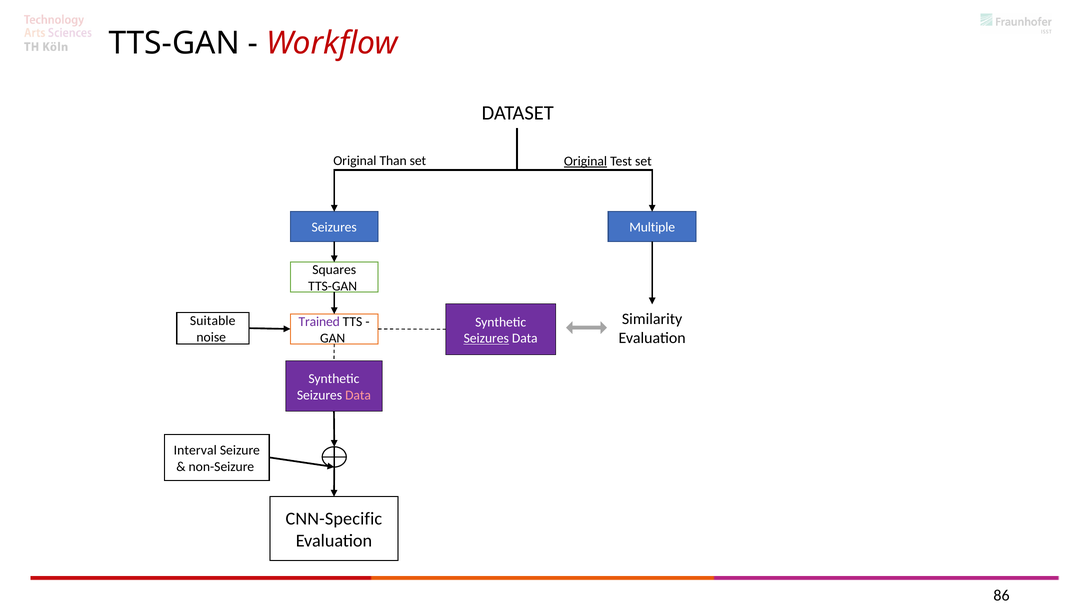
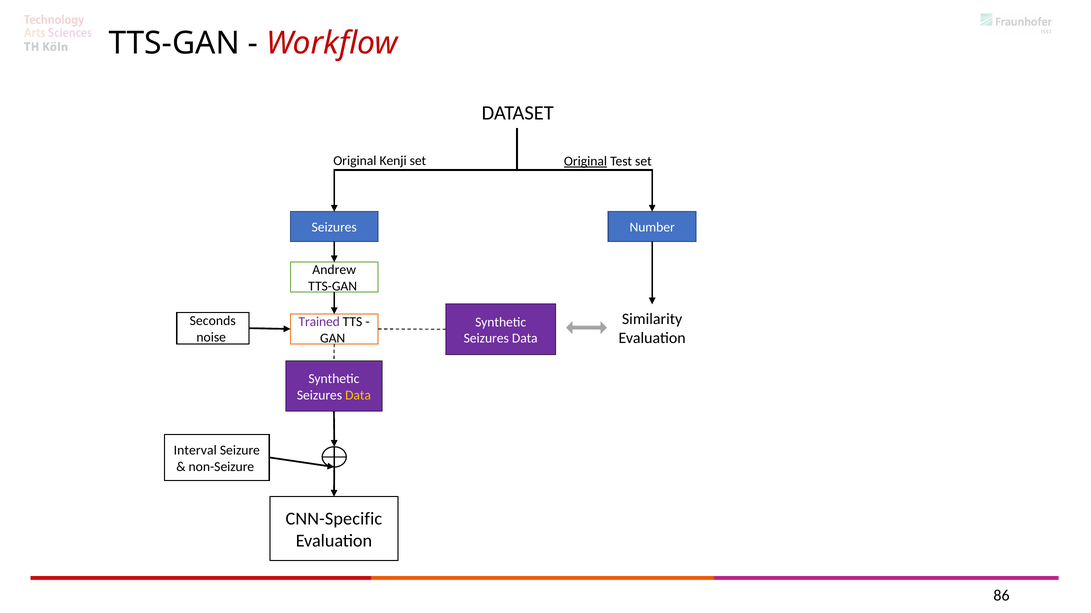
Than: Than -> Kenji
Multiple: Multiple -> Number
Squares: Squares -> Andrew
Suitable: Suitable -> Seconds
Seizures at (486, 339) underline: present -> none
Data at (358, 396) colour: pink -> yellow
